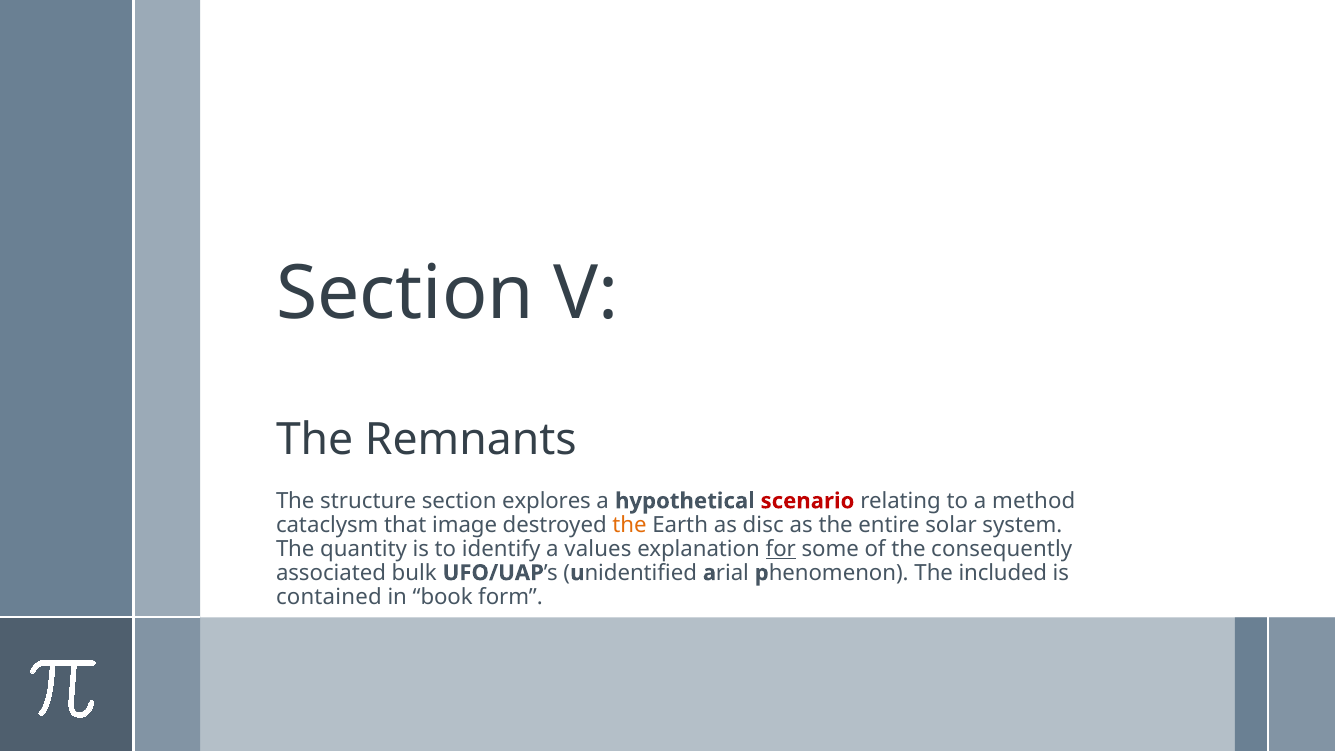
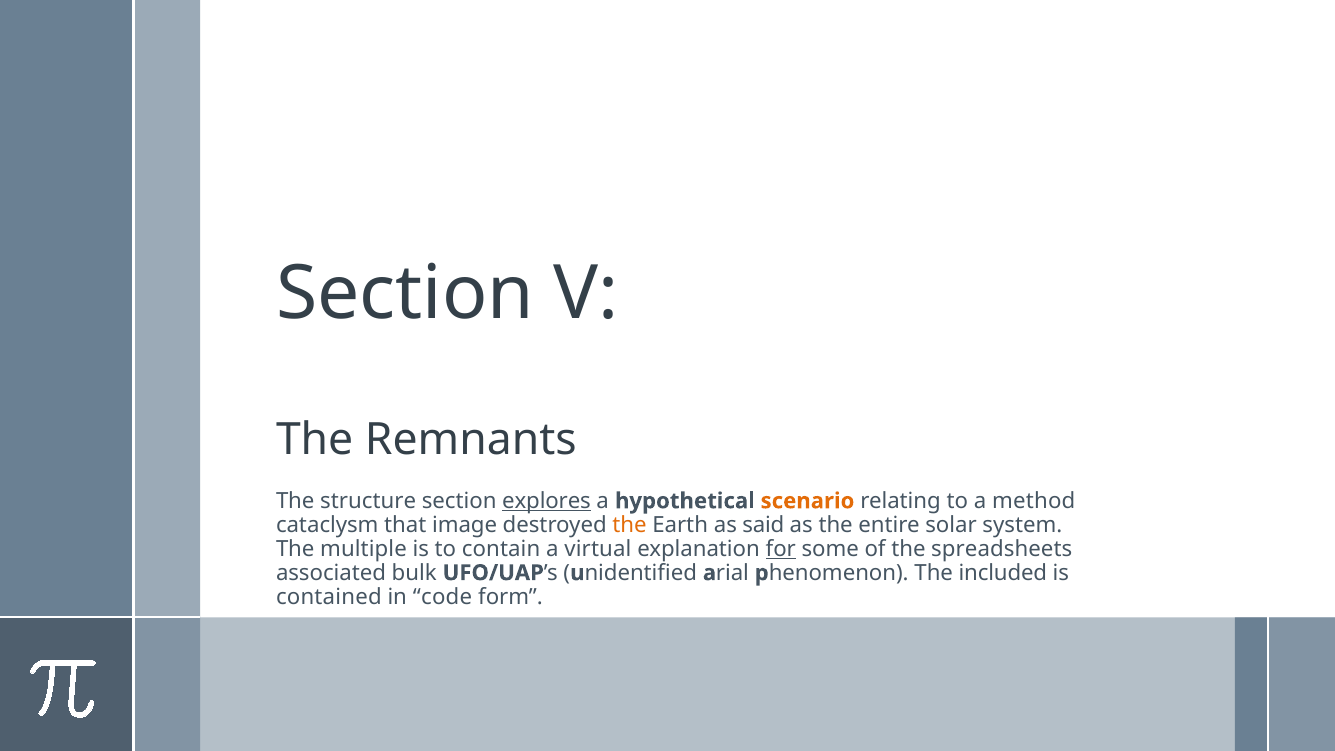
explores underline: none -> present
scenario colour: red -> orange
disc: disc -> said
quantity: quantity -> multiple
identify: identify -> contain
values: values -> virtual
consequently: consequently -> spreadsheets
book: book -> code
